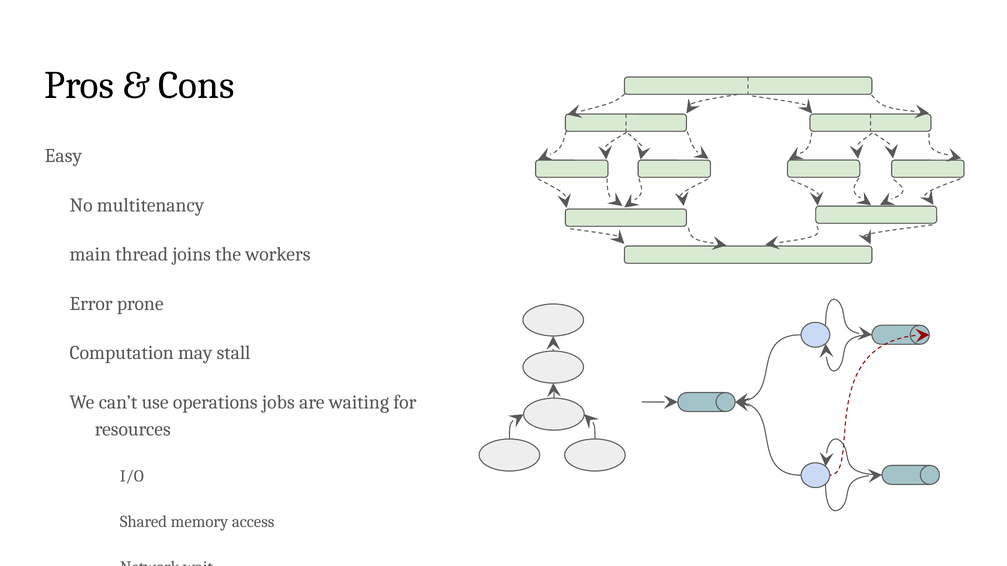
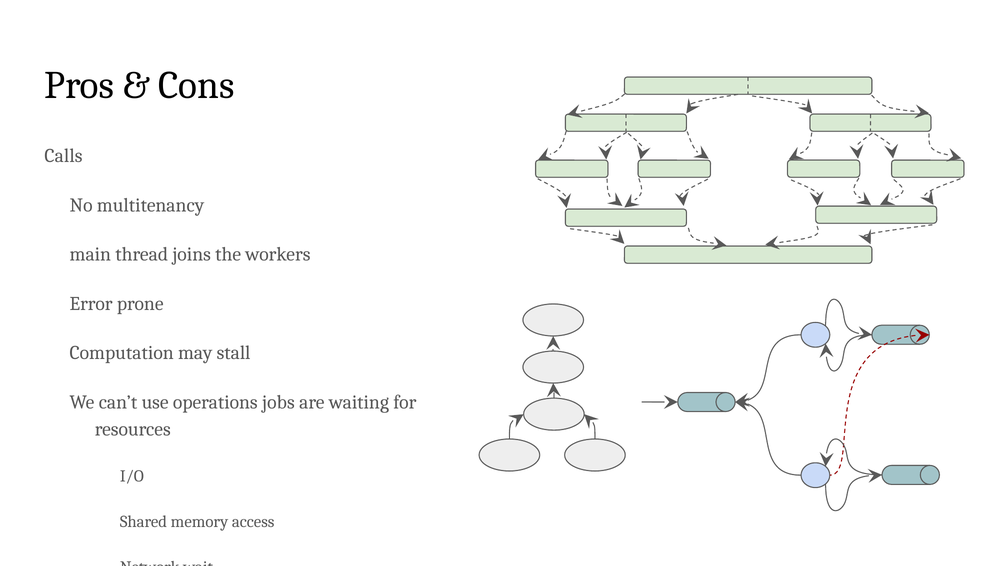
Easy: Easy -> Calls
